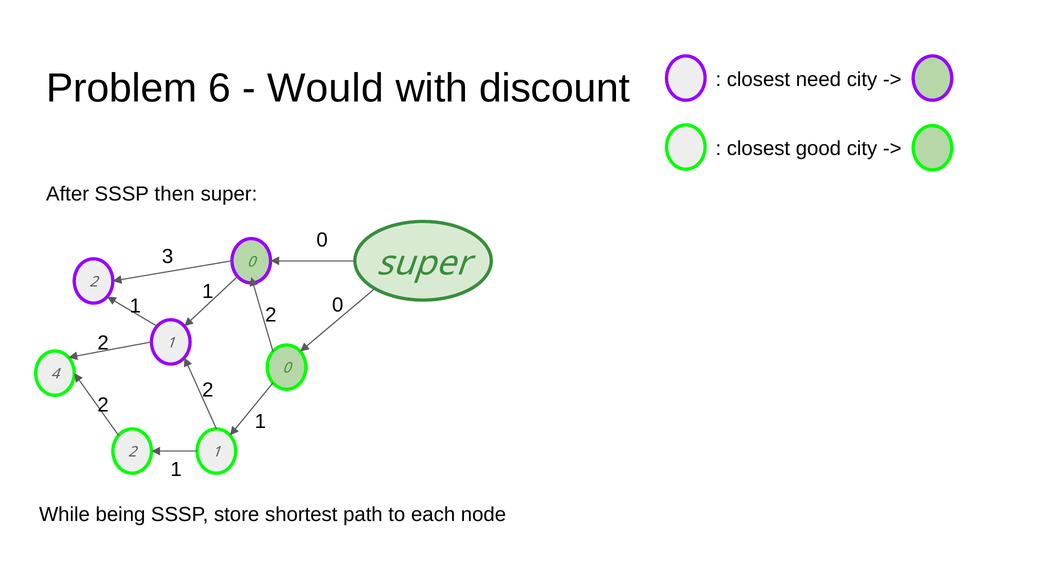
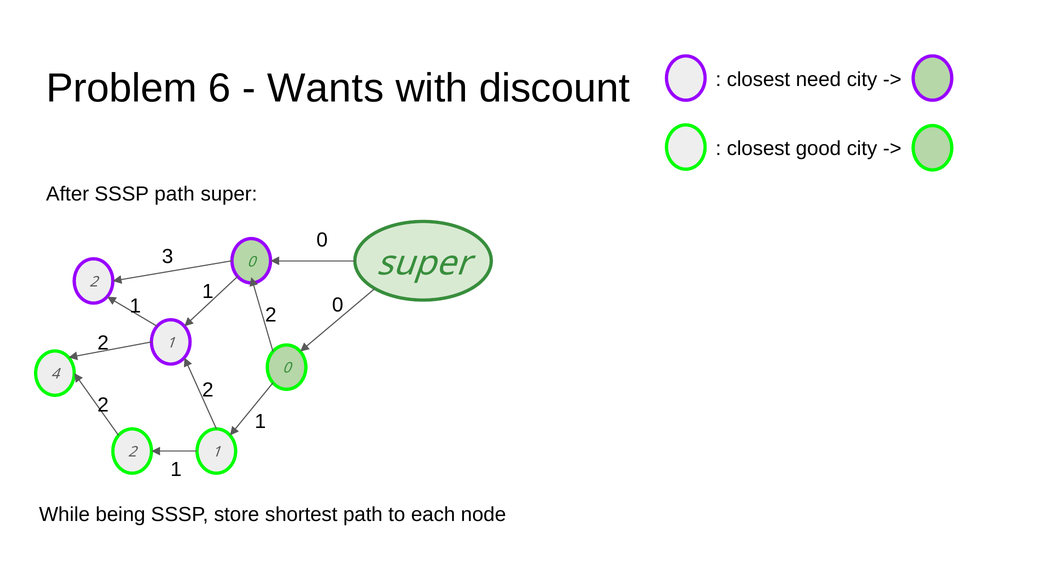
Would: Would -> Wants
SSSP then: then -> path
